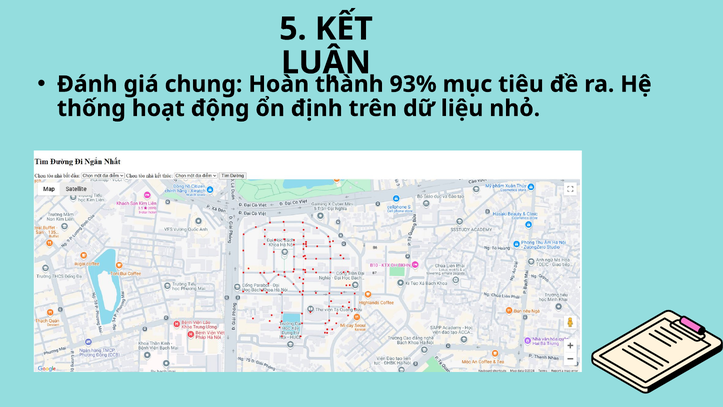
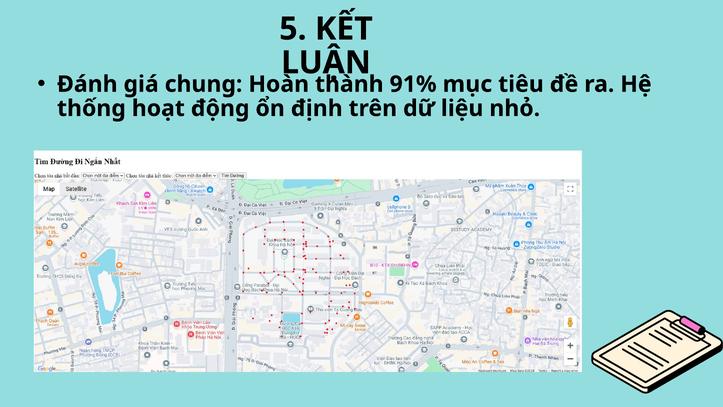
93%: 93% -> 91%
